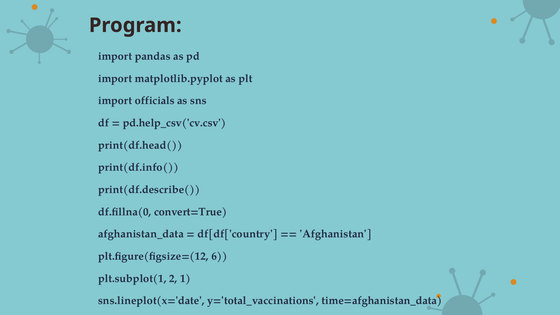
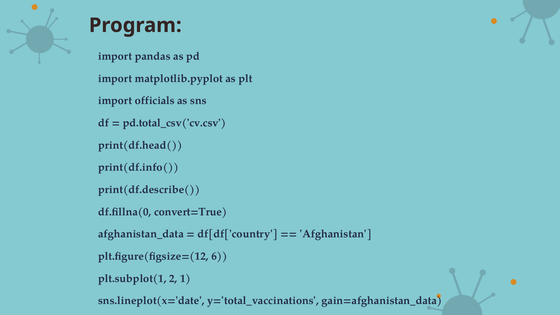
pd.help_csv('cv.csv: pd.help_csv('cv.csv -> pd.total_csv('cv.csv
time=afghanistan_data: time=afghanistan_data -> gain=afghanistan_data
